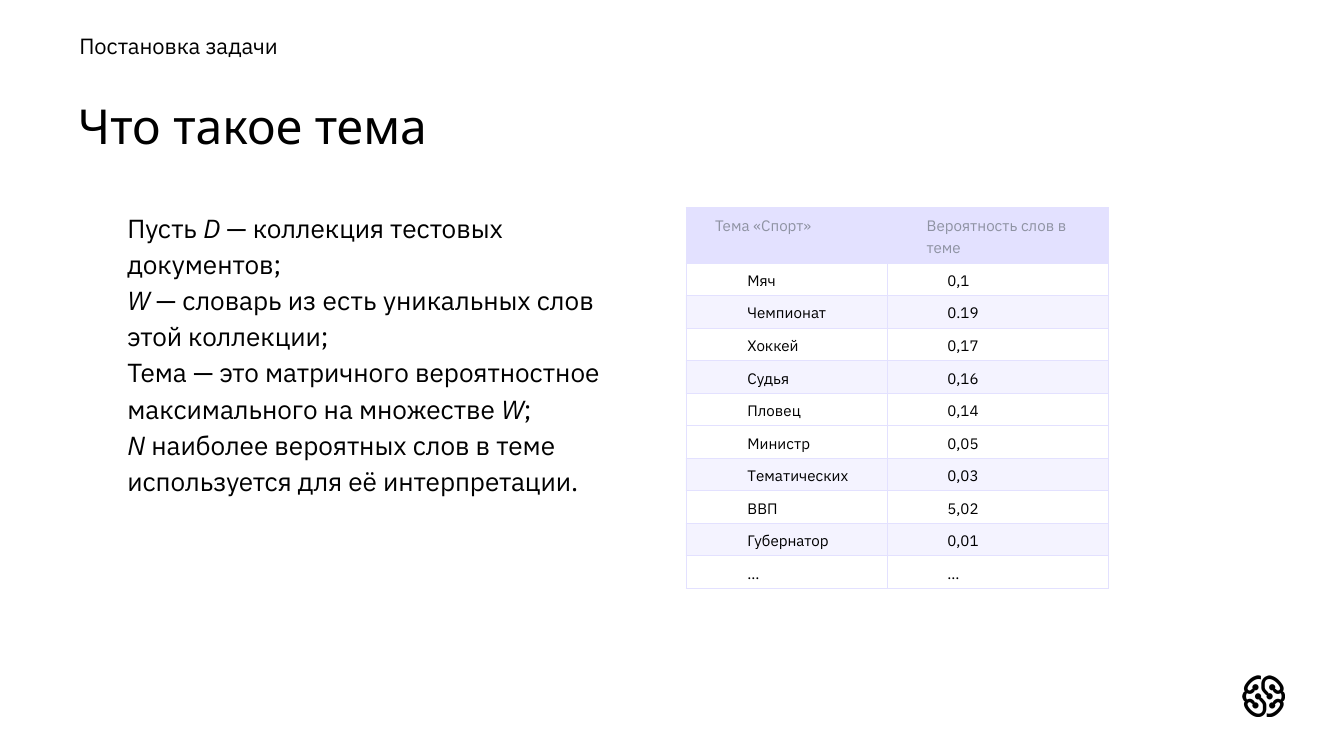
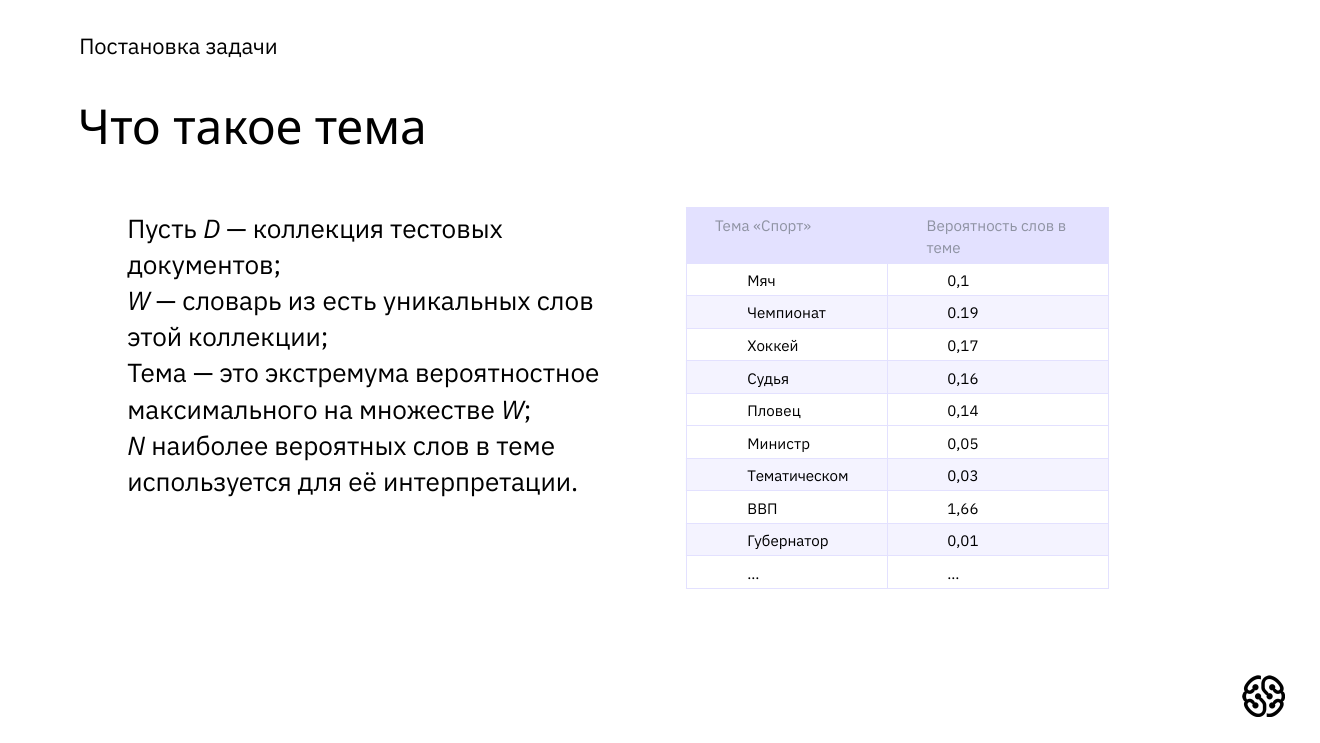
матричного: матричного -> экстремума
Тематических: Тематических -> Тематическом
5,02: 5,02 -> 1,66
